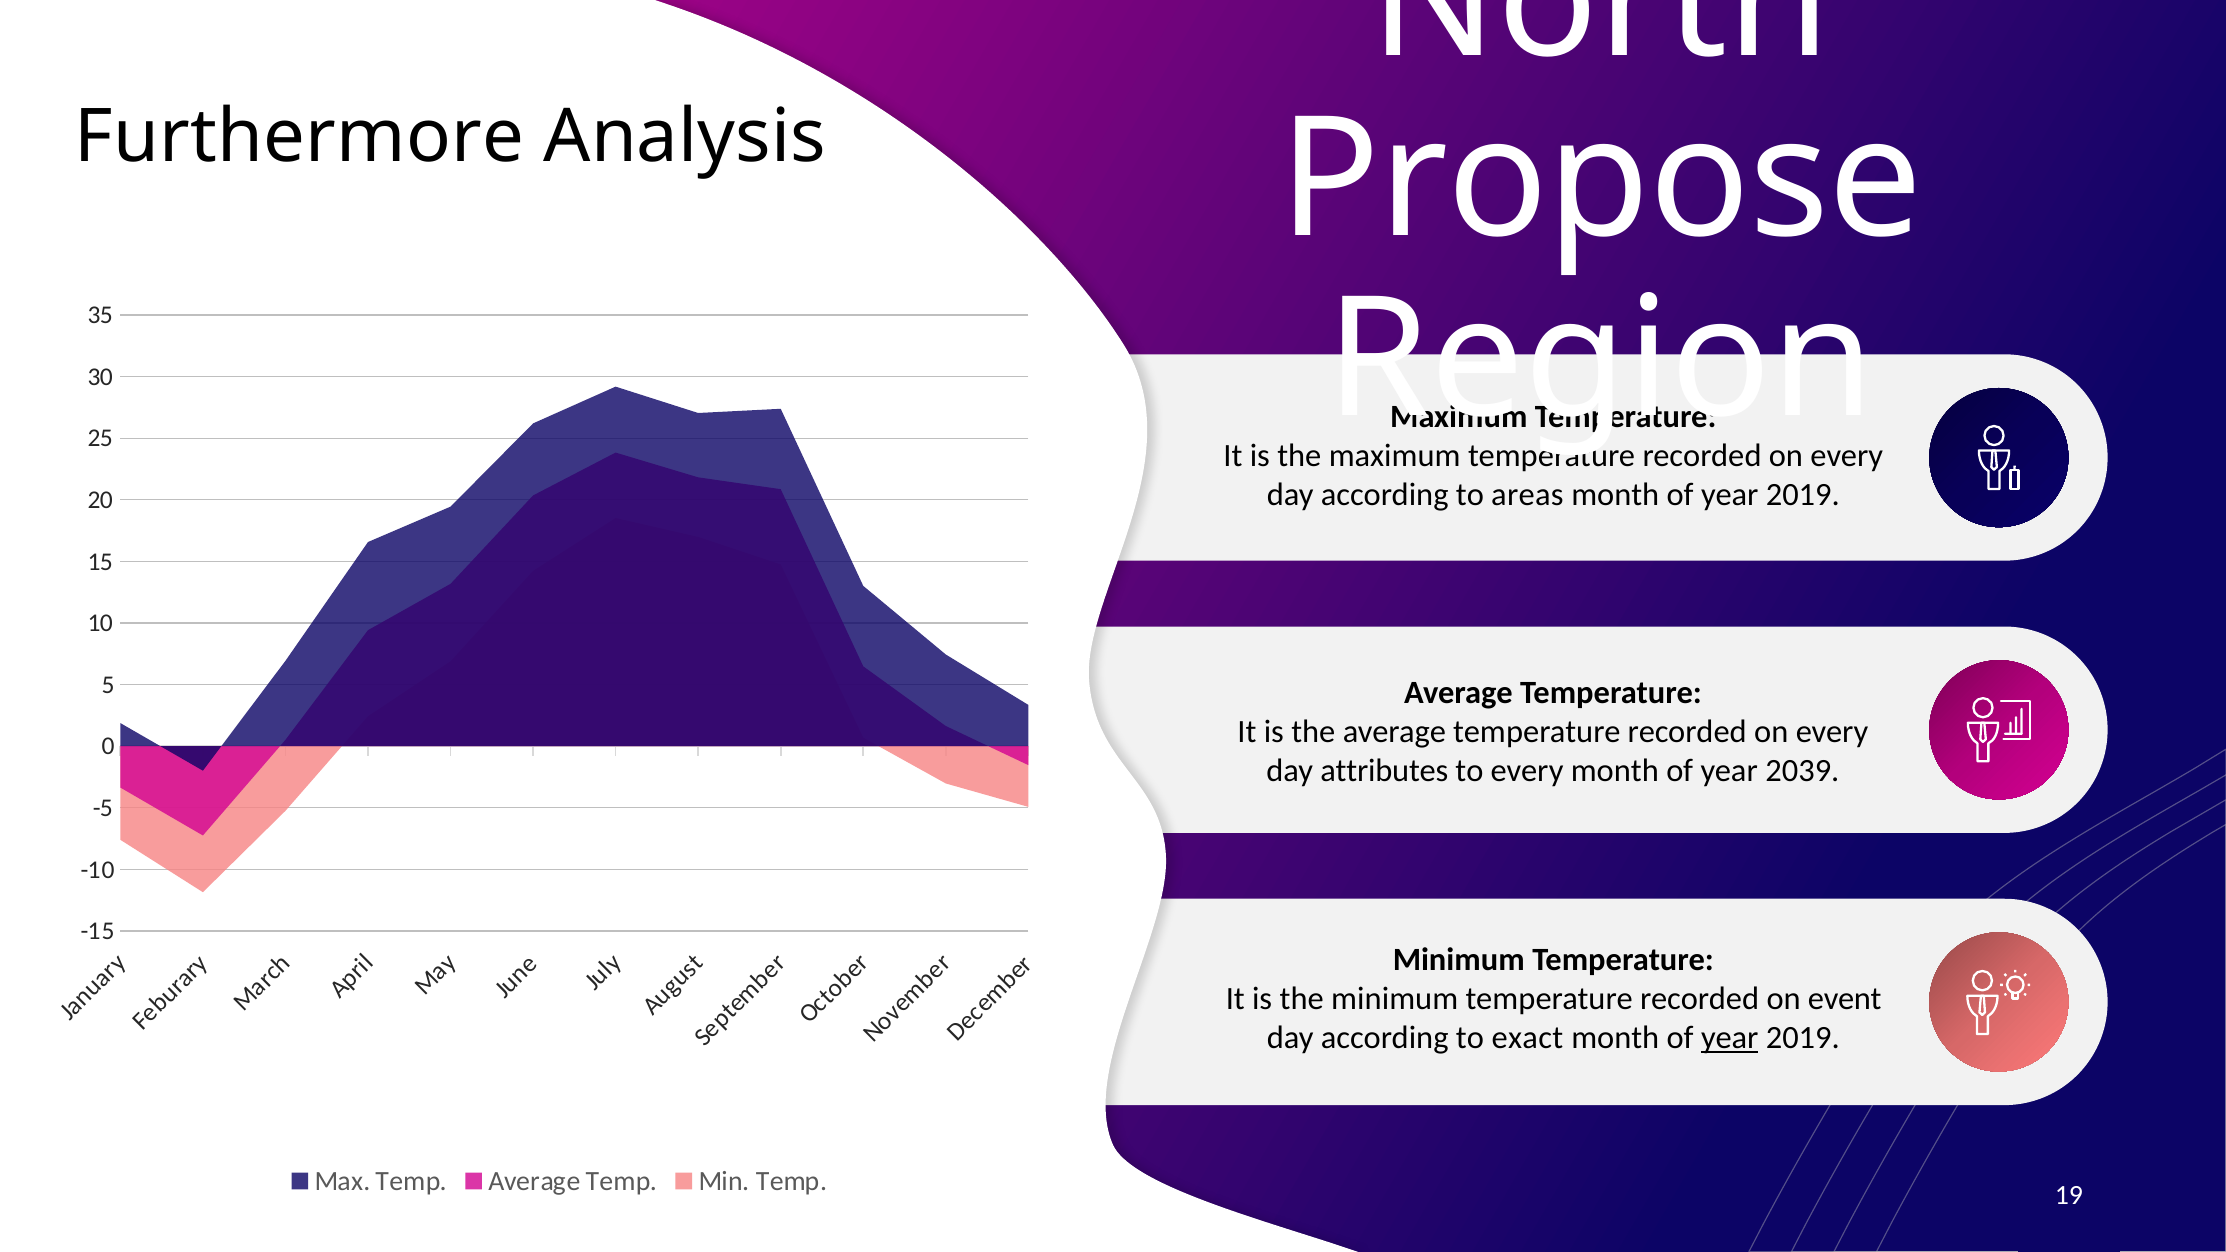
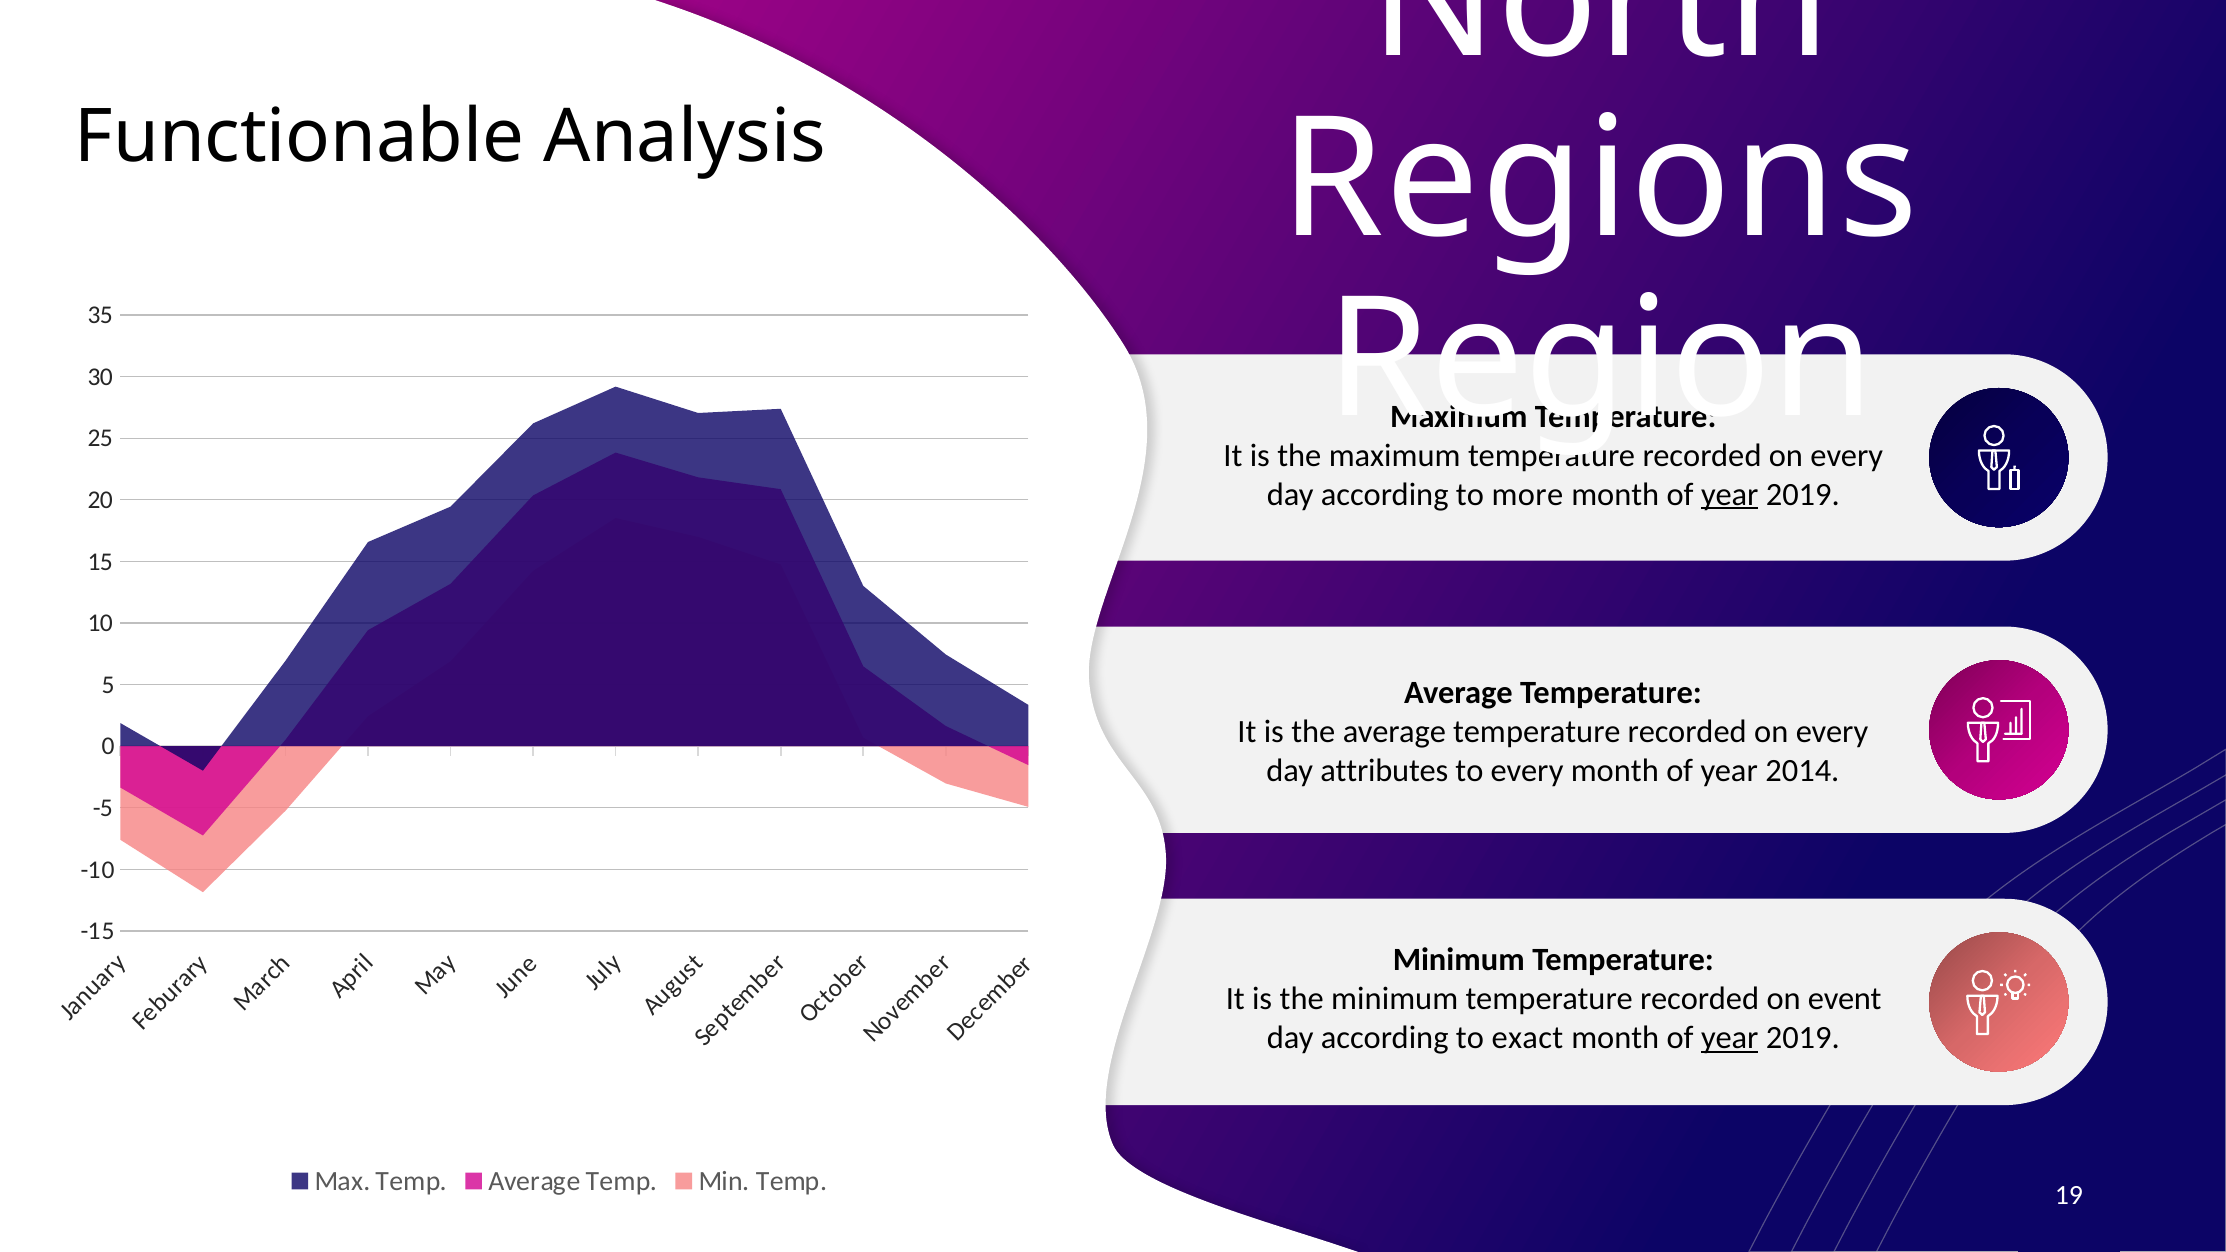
Furthermore: Furthermore -> Functionable
Propose: Propose -> Regions
areas: areas -> more
year at (1730, 494) underline: none -> present
2039: 2039 -> 2014
